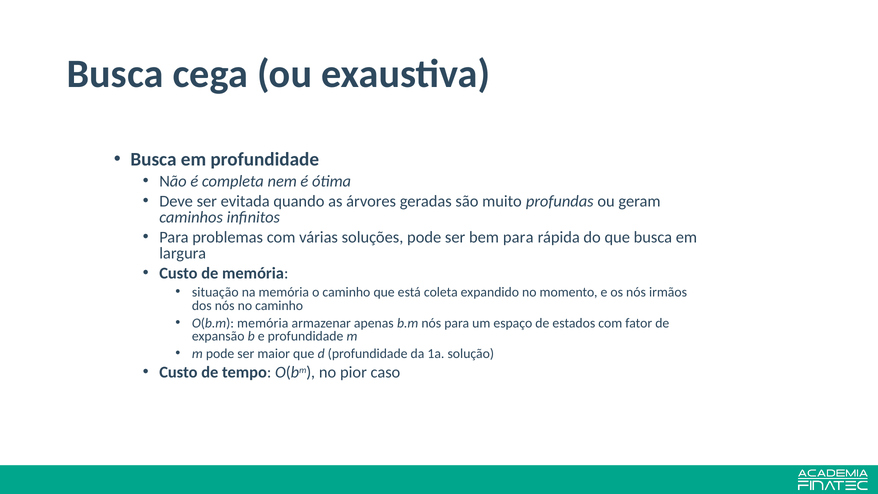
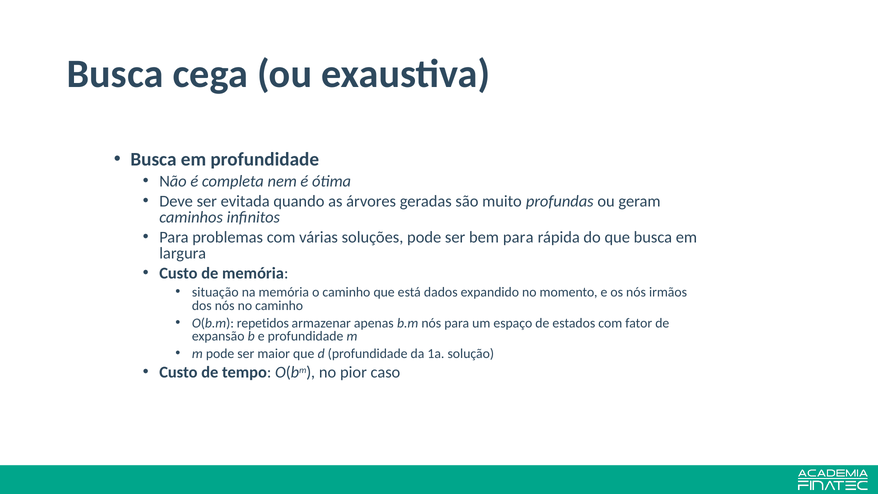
coleta: coleta -> dados
O(b.m memória: memória -> repetidos
